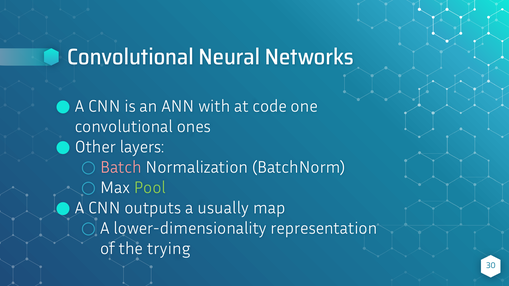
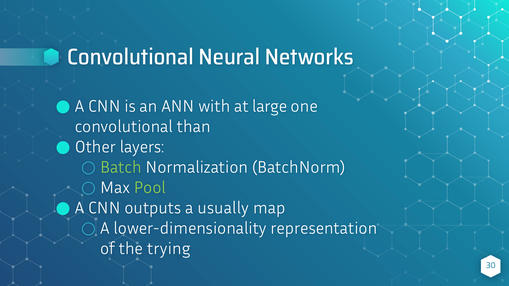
code: code -> large
ones: ones -> than
Batch colour: pink -> light green
